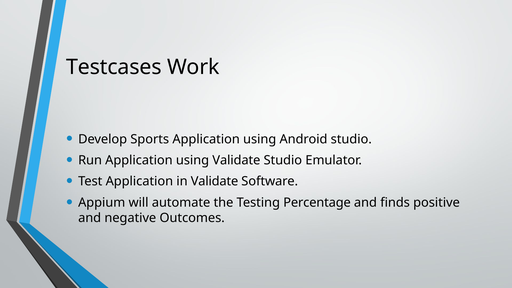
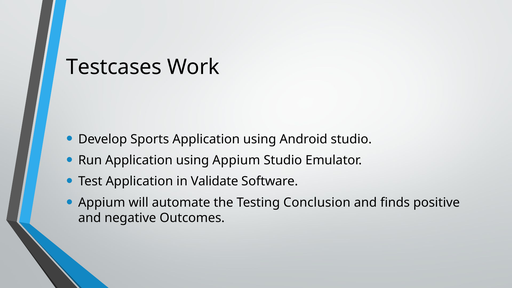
using Validate: Validate -> Appium
Percentage: Percentage -> Conclusion
